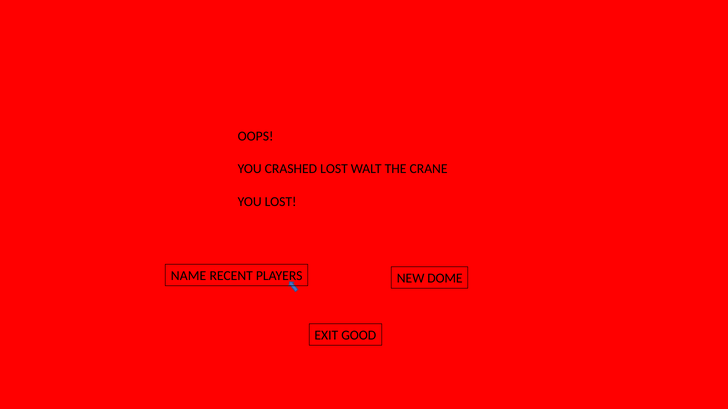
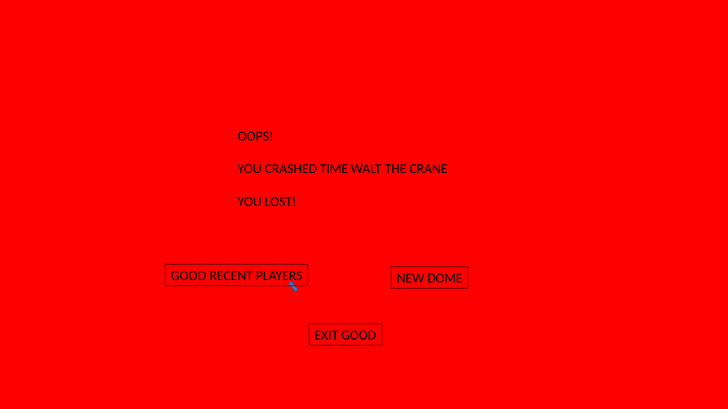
CRASHED LOST: LOST -> TIME
NAME at (189, 276): NAME -> GOOD
